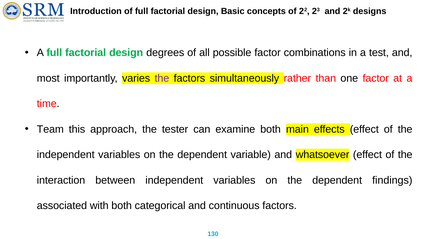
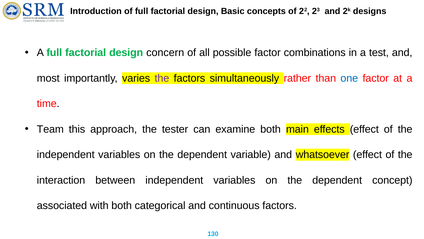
degrees: degrees -> concern
one colour: black -> blue
findings: findings -> concept
